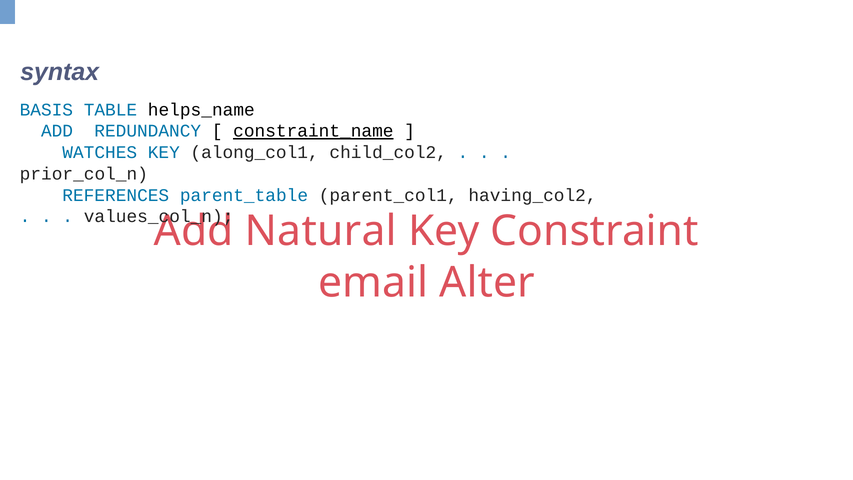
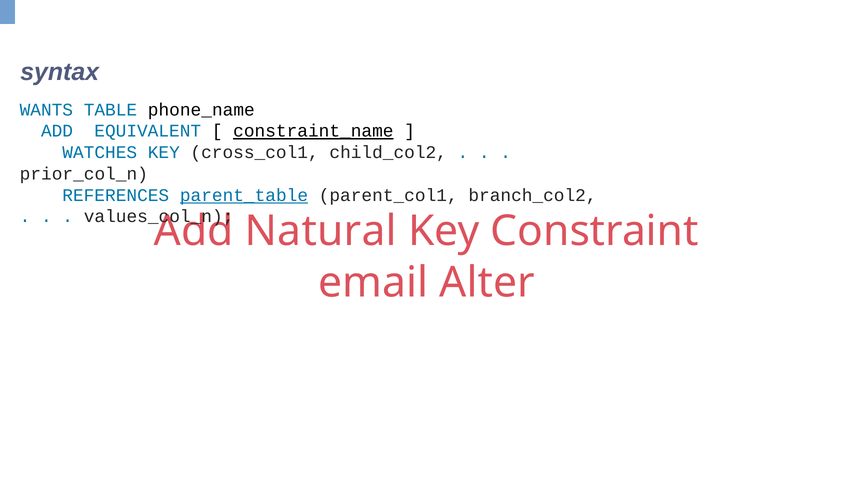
BASIS: BASIS -> WANTS
helps_name: helps_name -> phone_name
REDUNDANCY: REDUNDANCY -> EQUIVALENT
along_col1: along_col1 -> cross_col1
parent_table underline: none -> present
having_col2: having_col2 -> branch_col2
